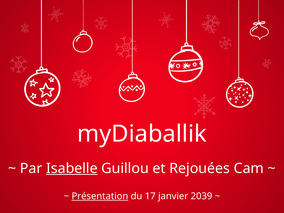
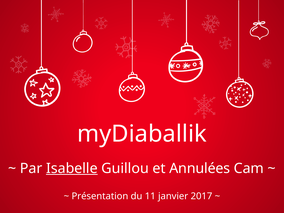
Rejouées: Rejouées -> Annulées
Présentation underline: present -> none
17: 17 -> 11
2039: 2039 -> 2017
